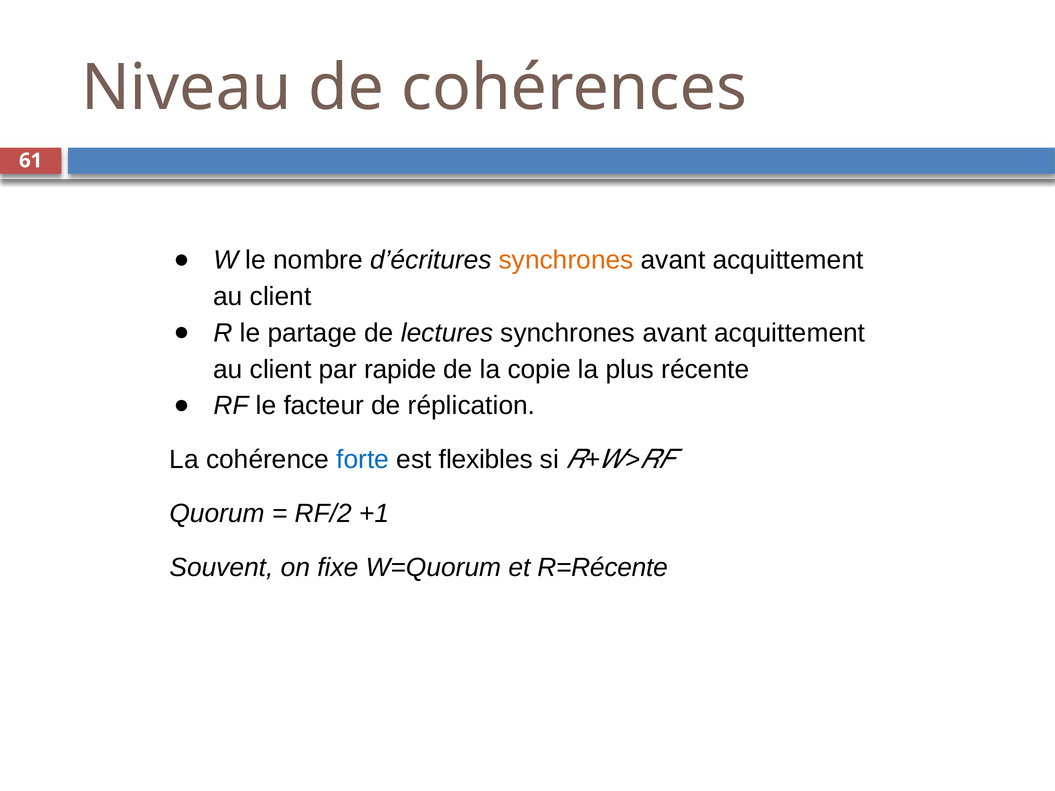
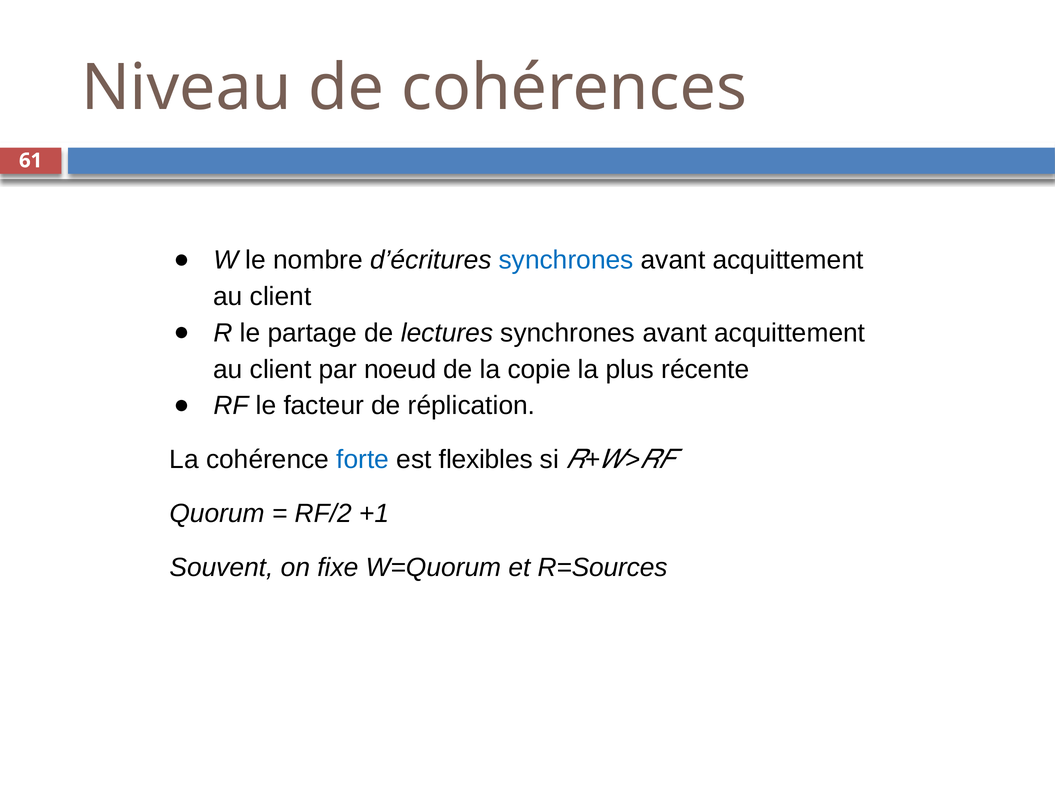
synchrones at (566, 260) colour: orange -> blue
rapide: rapide -> noeud
R=Récente: R=Récente -> R=Sources
